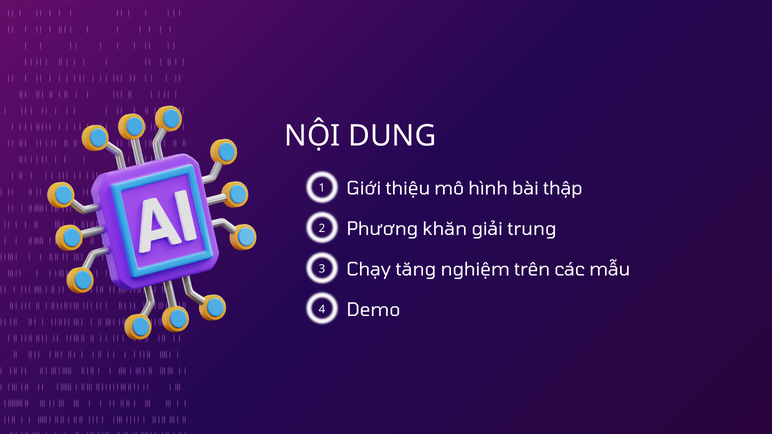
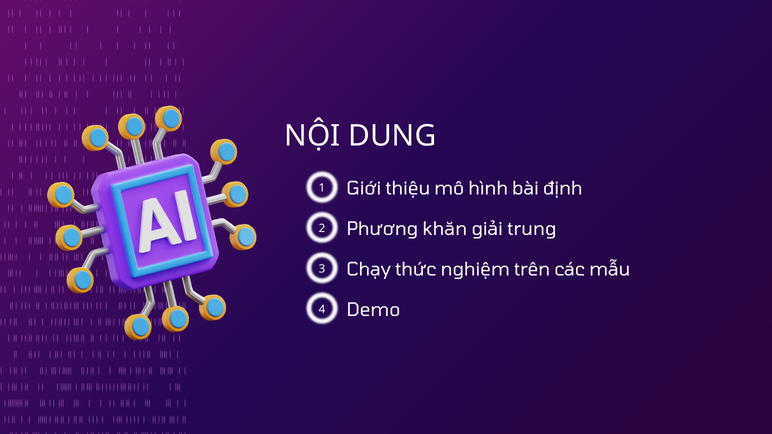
thập: thập -> định
tăng: tăng -> thức
